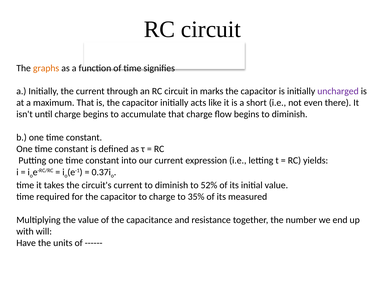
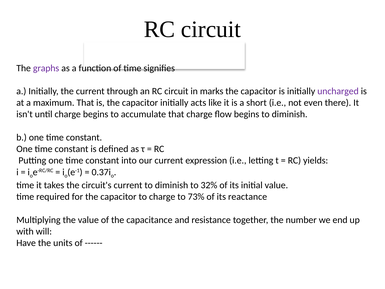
graphs colour: orange -> purple
52%: 52% -> 32%
35%: 35% -> 73%
measured: measured -> reactance
